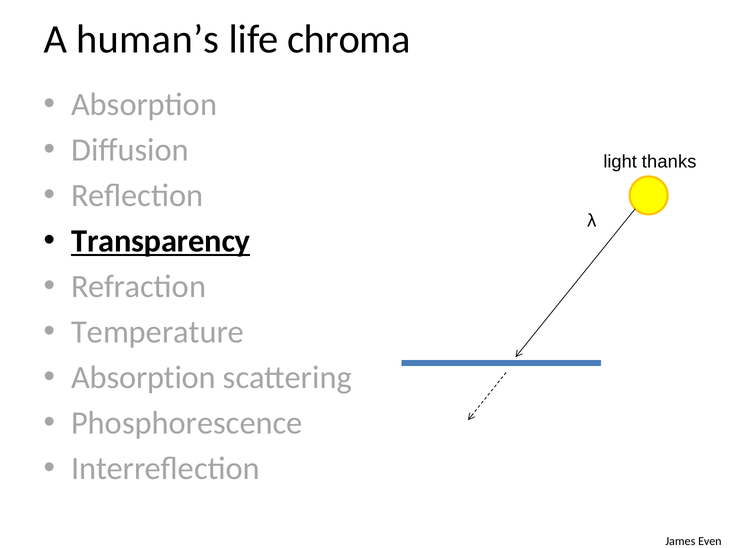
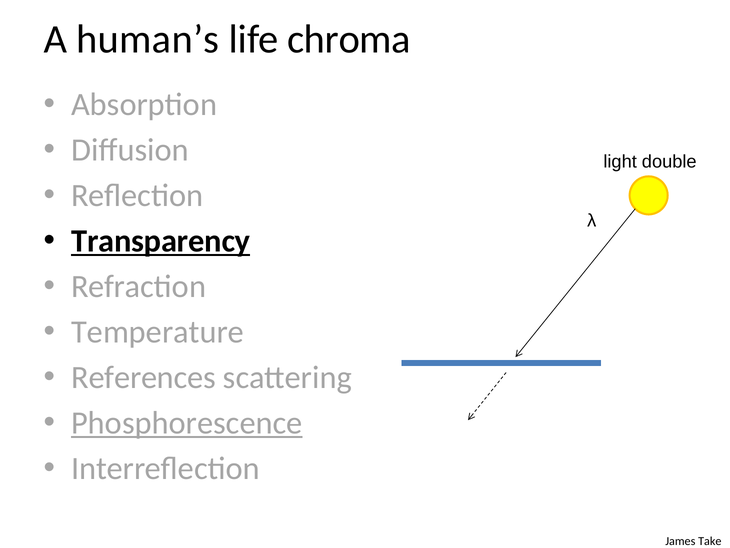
thanks: thanks -> double
Absorption at (144, 377): Absorption -> References
Phosphorescence underline: none -> present
Even: Even -> Take
